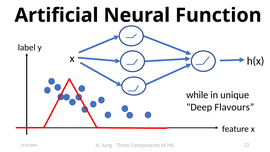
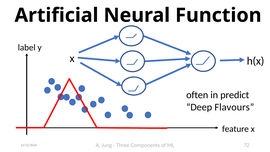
while: while -> often
unique: unique -> predict
